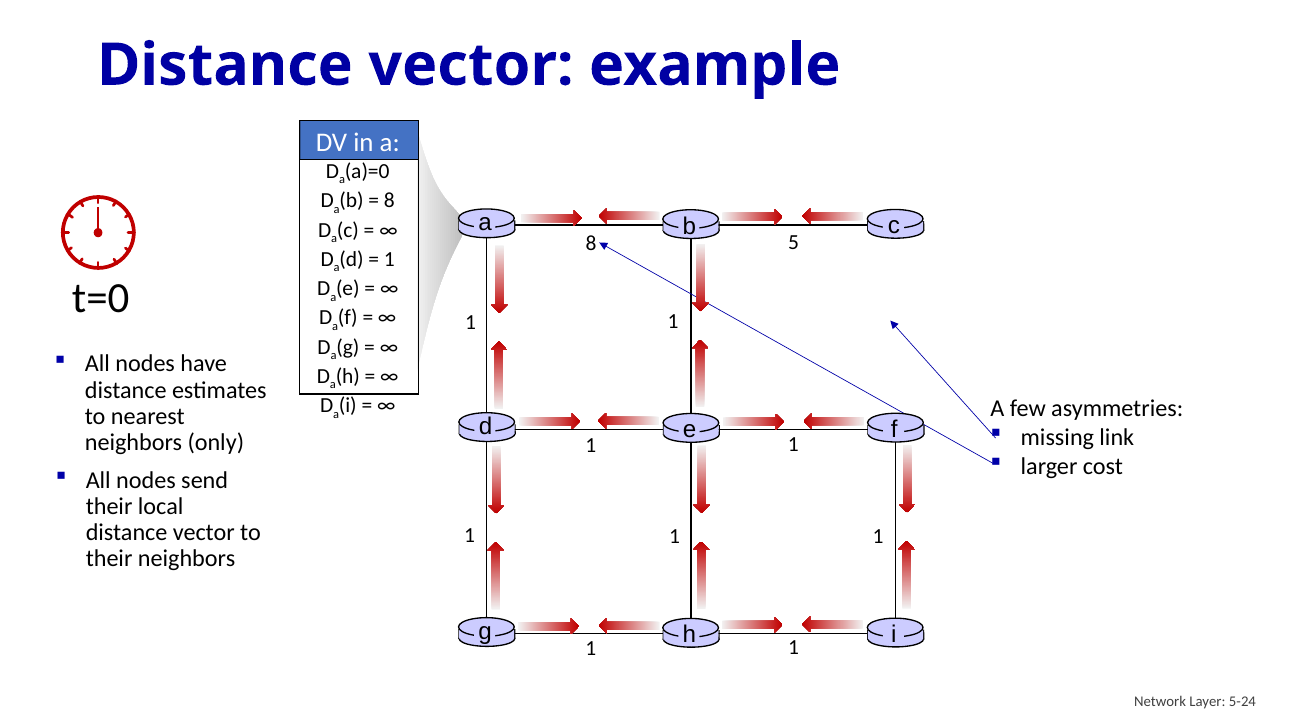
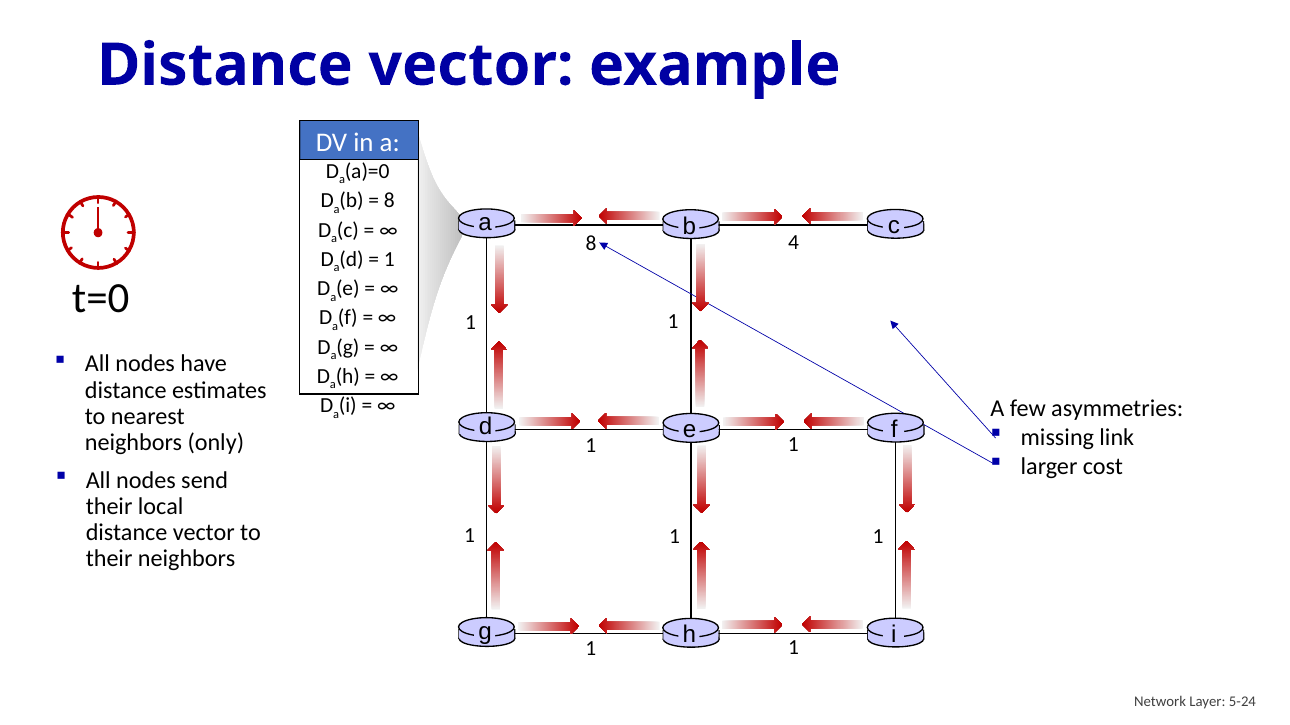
5: 5 -> 4
